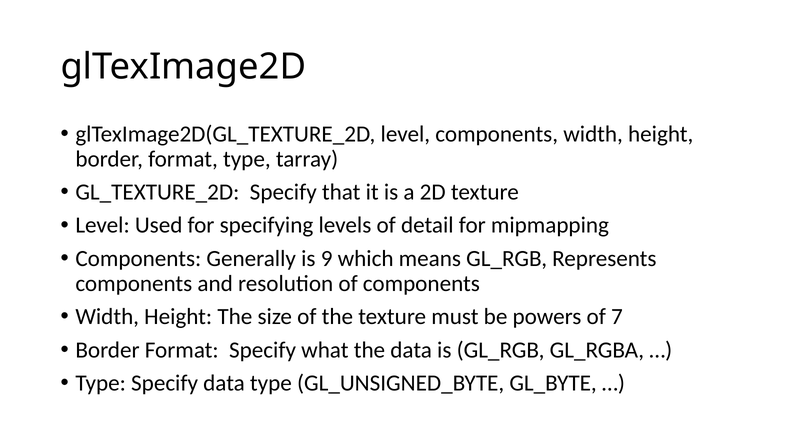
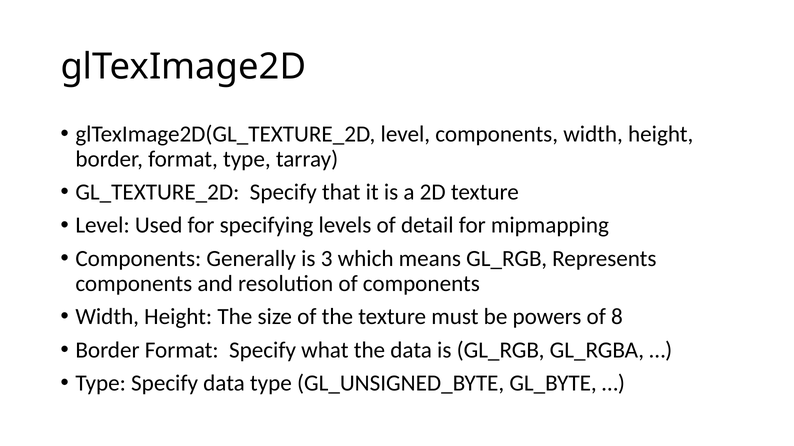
9: 9 -> 3
7: 7 -> 8
